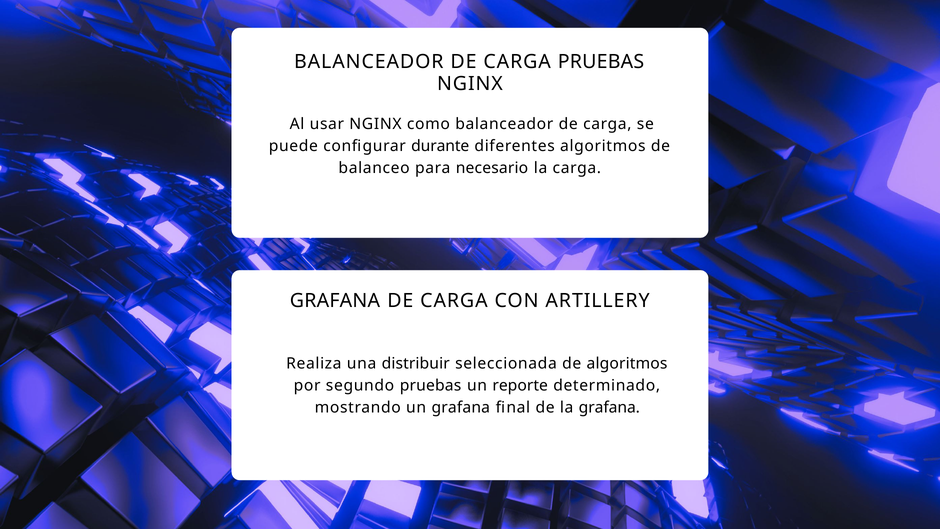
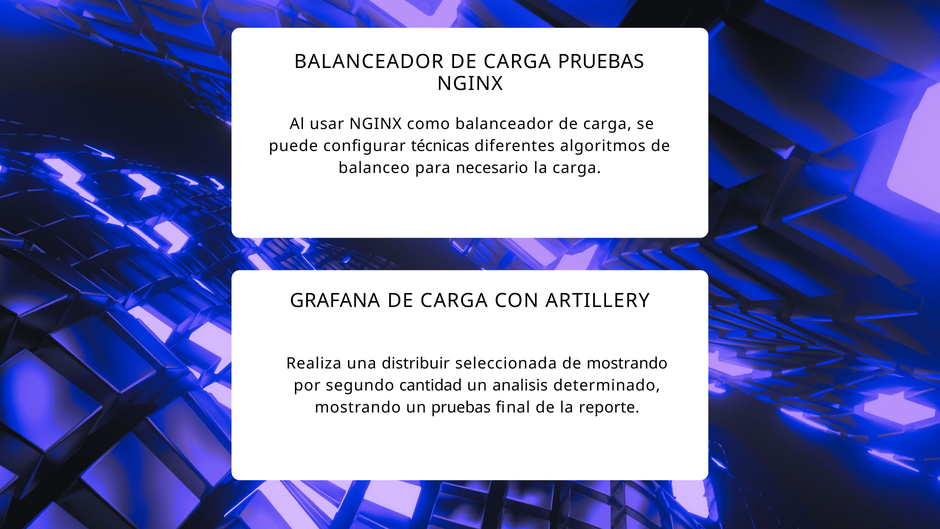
durante: durante -> técnicas
de algoritmos: algoritmos -> mostrando
segundo pruebas: pruebas -> cantidad
reporte: reporte -> analisis
un grafana: grafana -> pruebas
la grafana: grafana -> reporte
